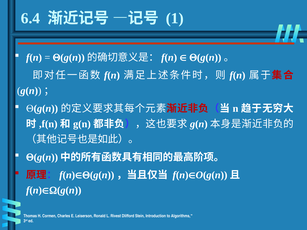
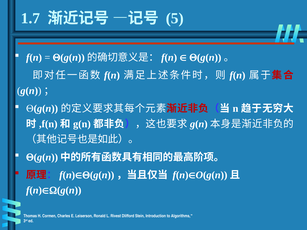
6.4: 6.4 -> 1.7
1: 1 -> 5
